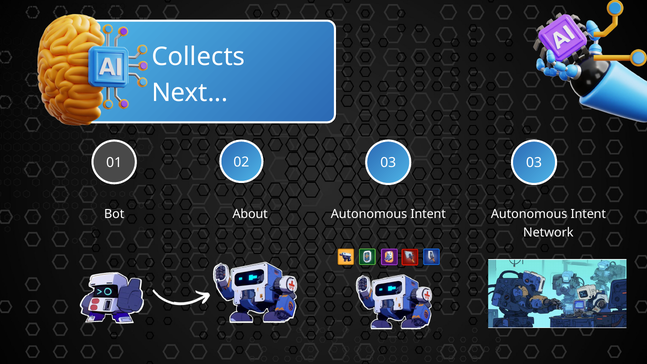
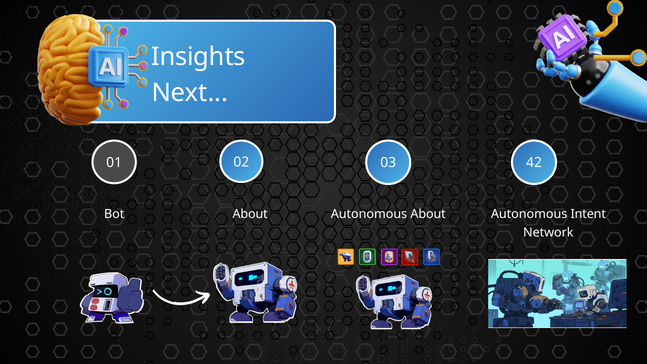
Collects: Collects -> Insights
03 03: 03 -> 42
Intent at (428, 214): Intent -> About
